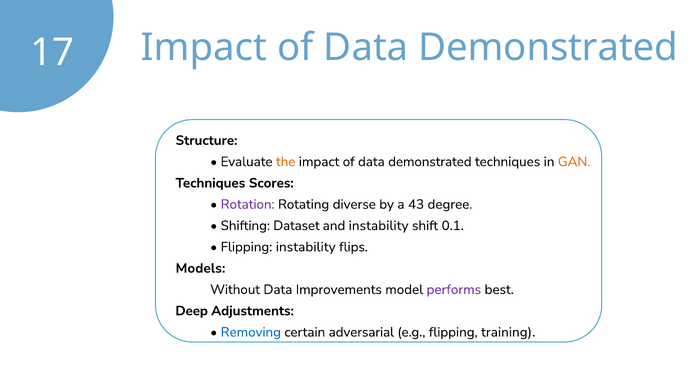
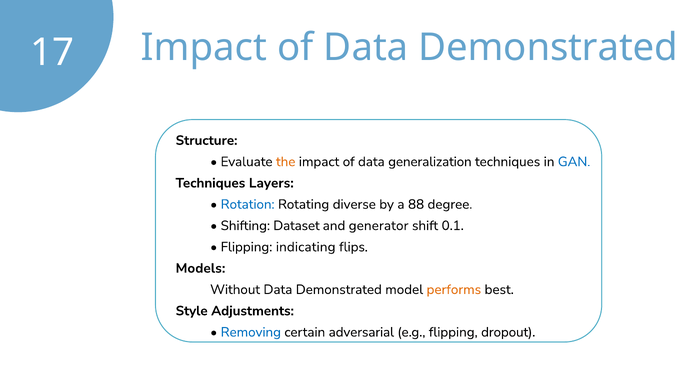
demonstrated at (430, 162): demonstrated -> generalization
GAN colour: orange -> blue
Scores: Scores -> Layers
Rotation colour: purple -> blue
43: 43 -> 88
and instability: instability -> generator
Flipping instability: instability -> indicating
Without Data Improvements: Improvements -> Demonstrated
performs colour: purple -> orange
Deep: Deep -> Style
training: training -> dropout
